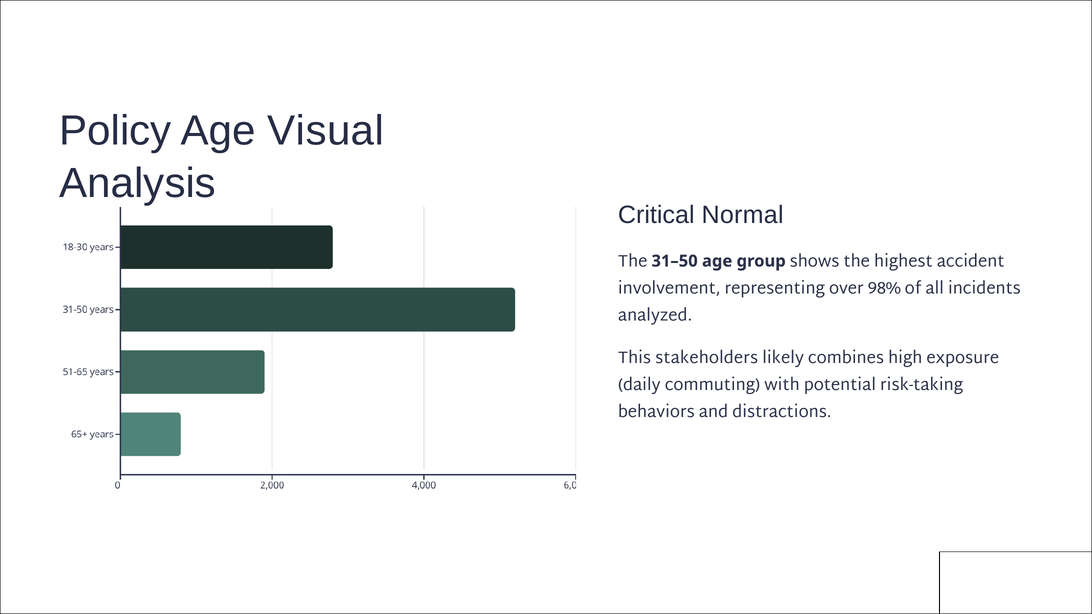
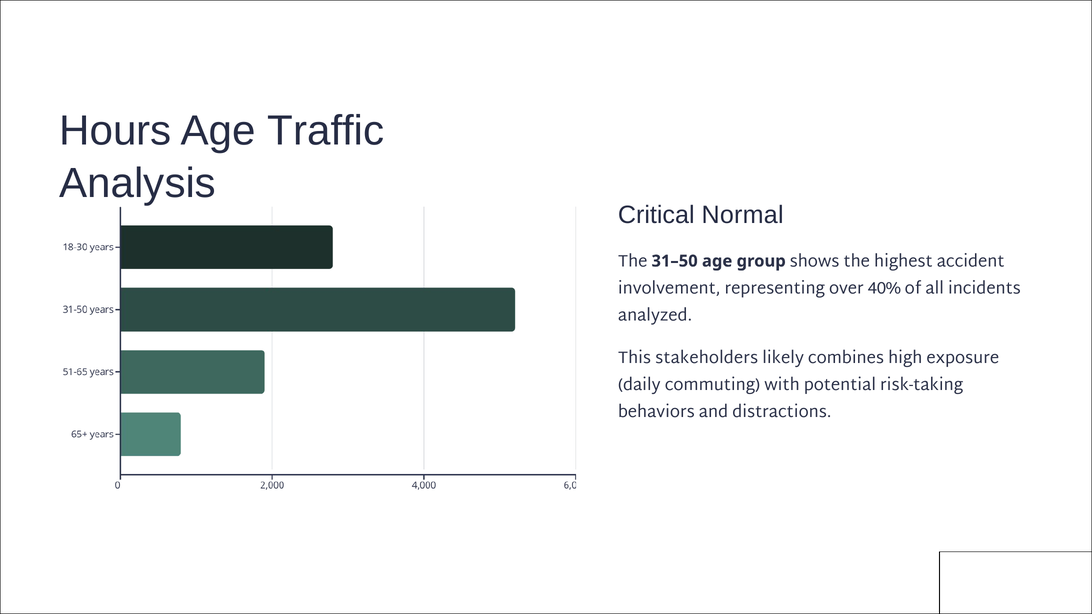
Policy: Policy -> Hours
Visual: Visual -> Traffic
98%: 98% -> 40%
